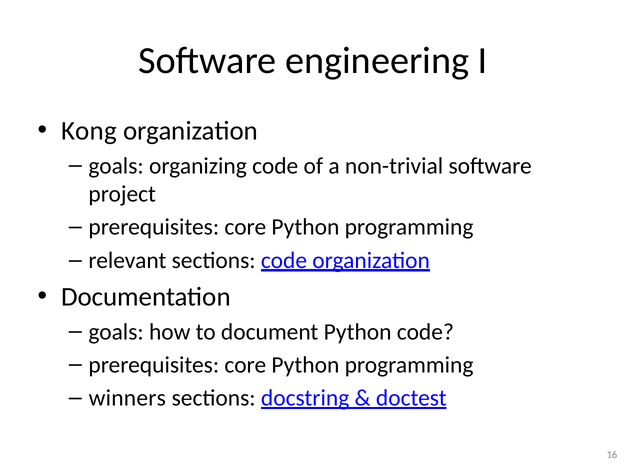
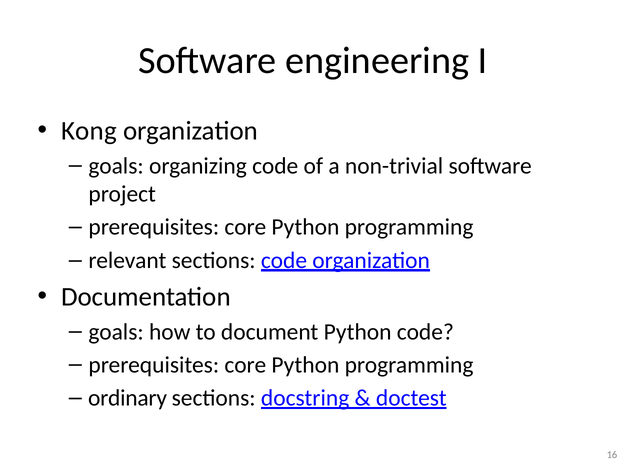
winners: winners -> ordinary
